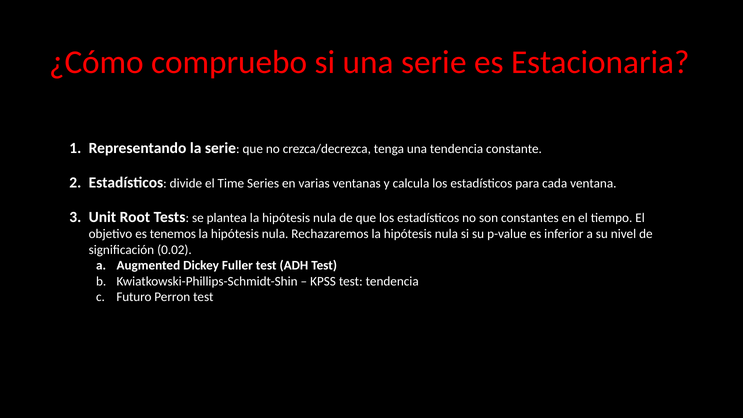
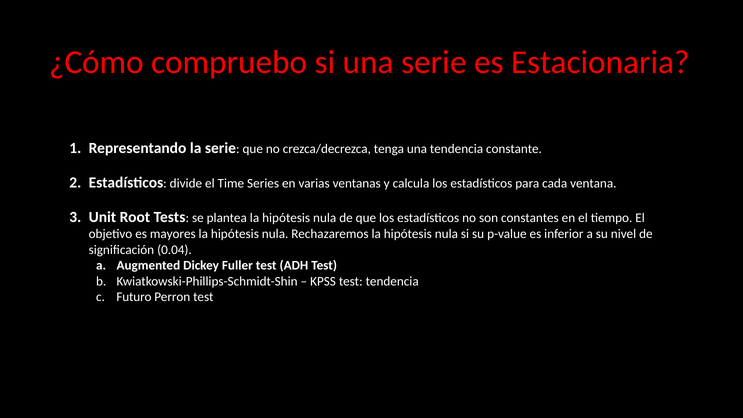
tenemos: tenemos -> mayores
0.02: 0.02 -> 0.04
